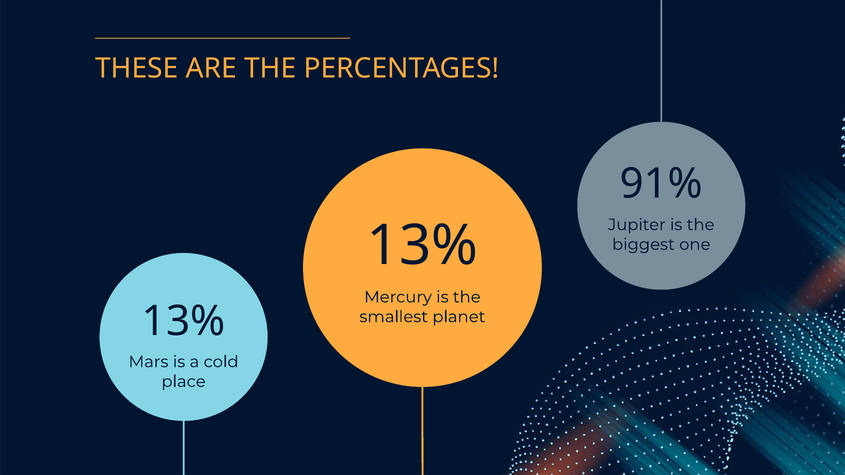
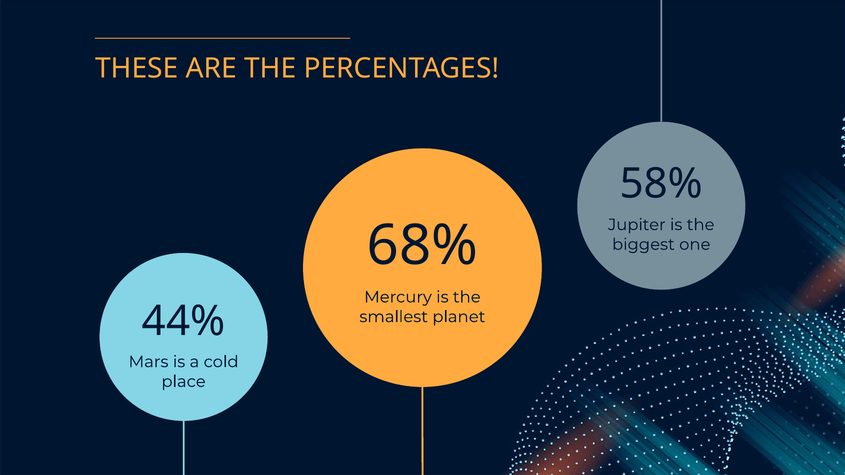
91%: 91% -> 58%
13% at (422, 246): 13% -> 68%
13% at (184, 322): 13% -> 44%
